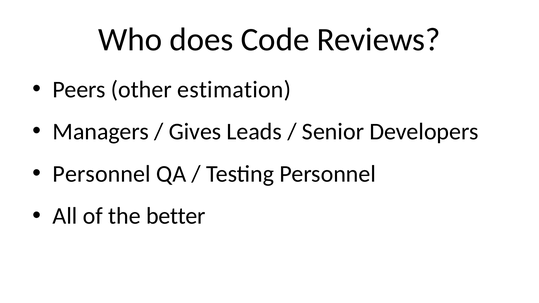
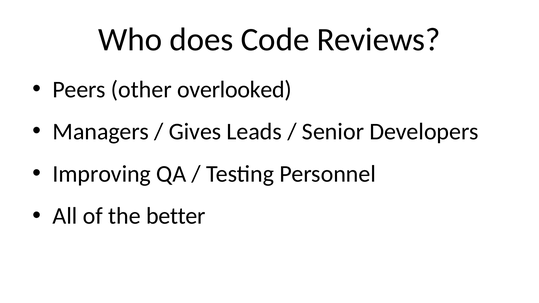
estimation: estimation -> overlooked
Personnel at (102, 174): Personnel -> Improving
